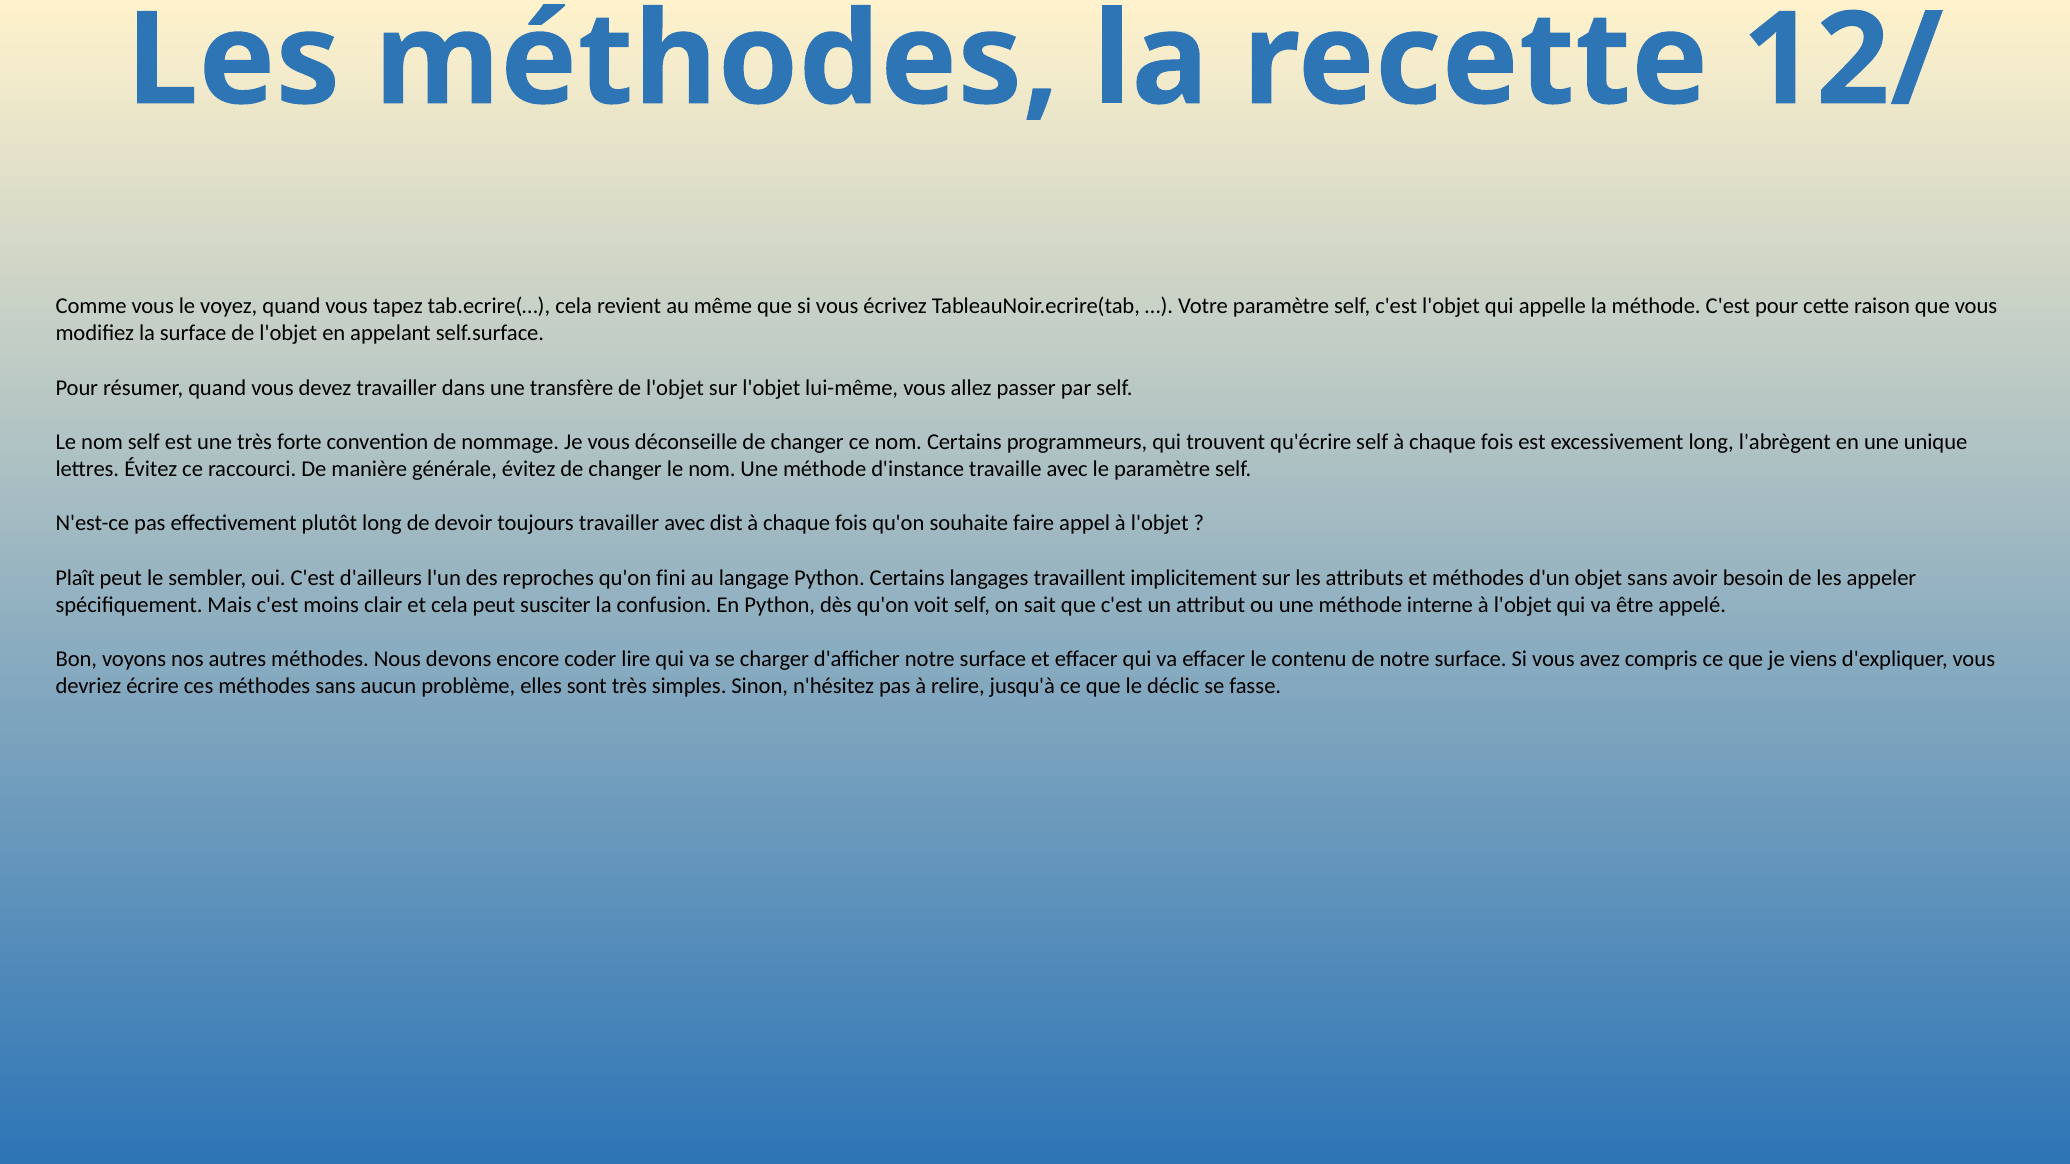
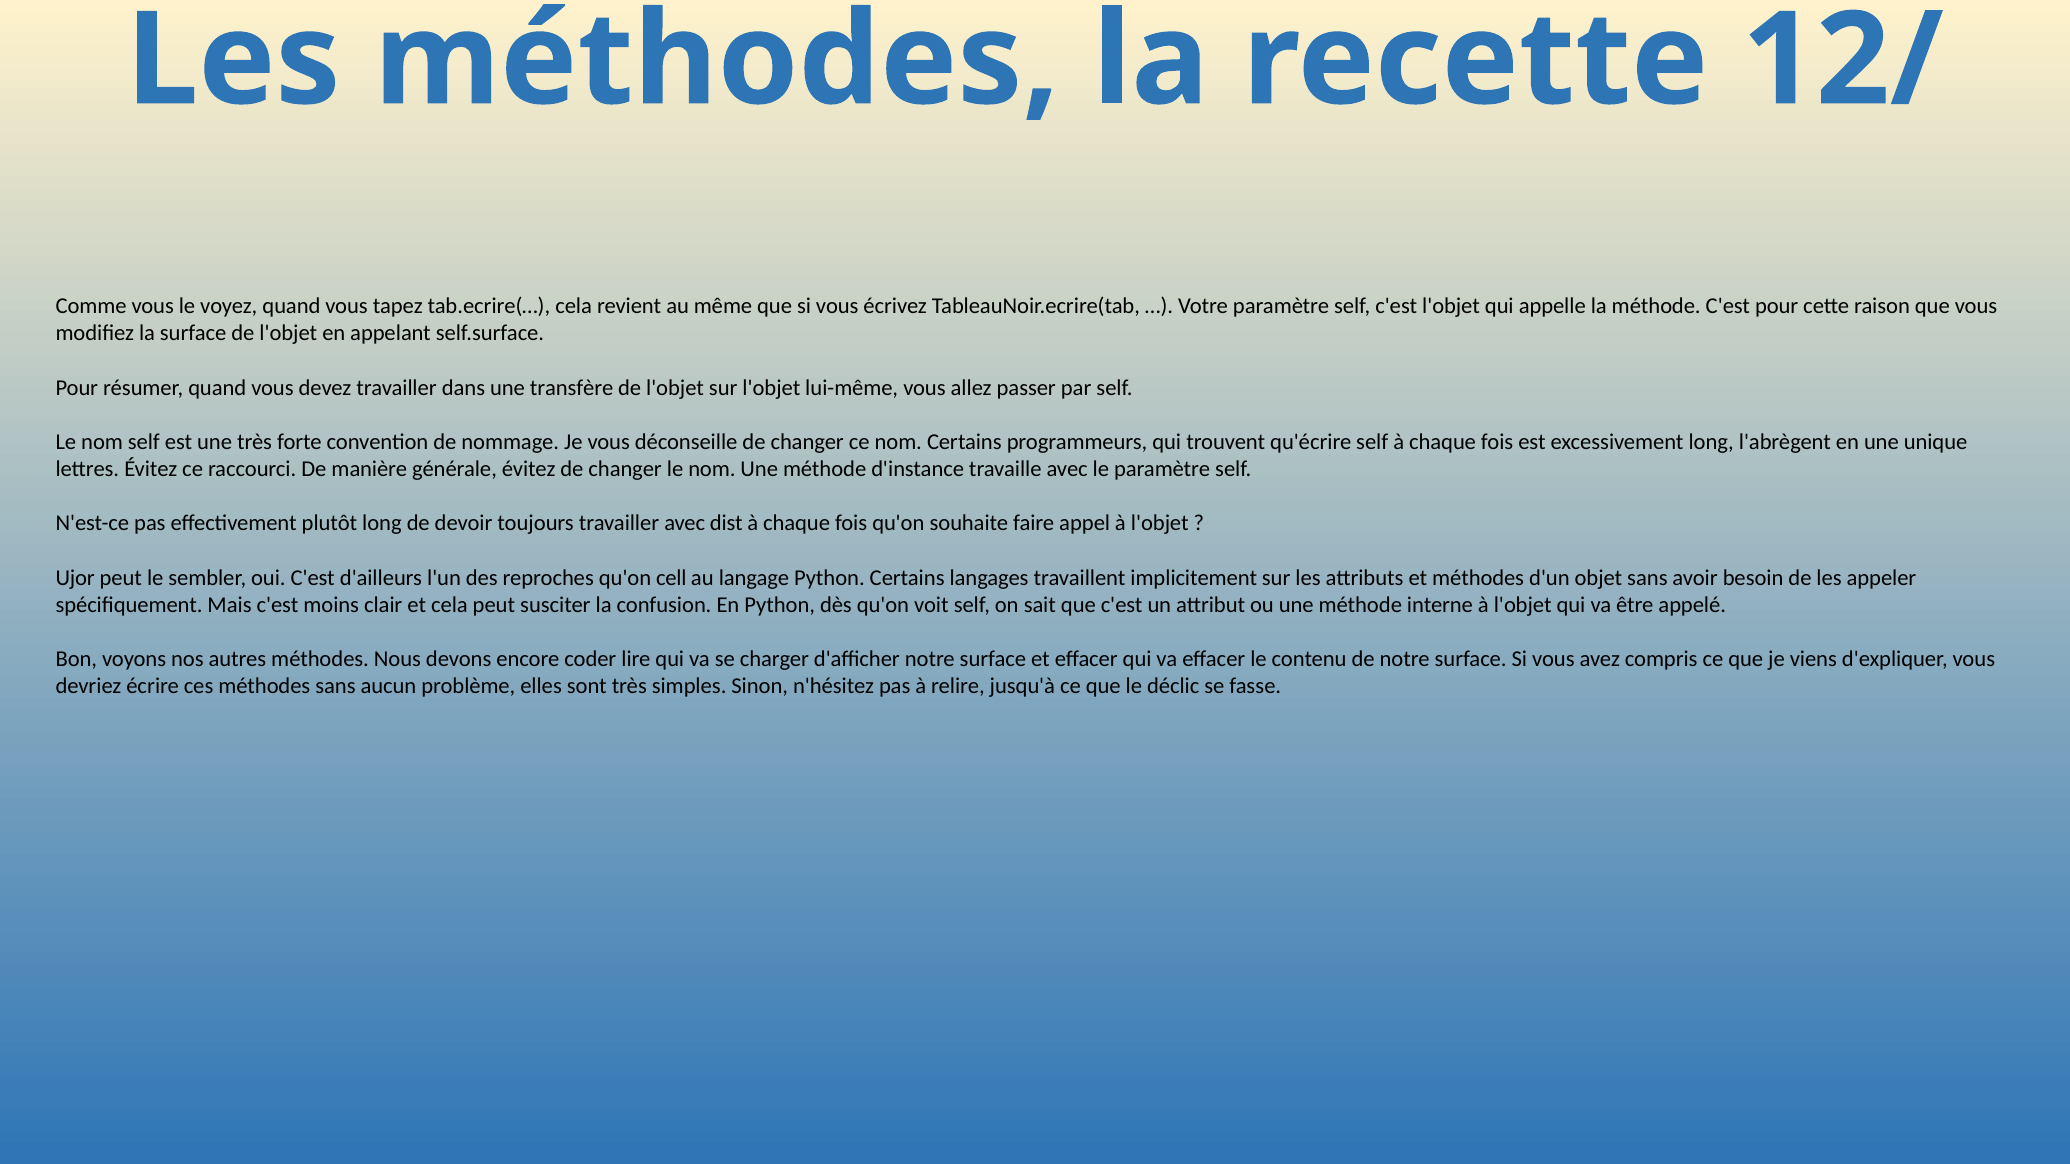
Plaît: Plaît -> Ujor
fini: fini -> cell
